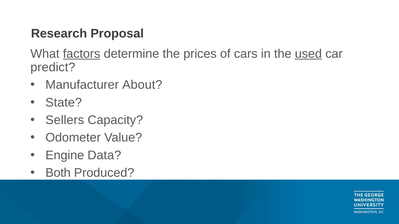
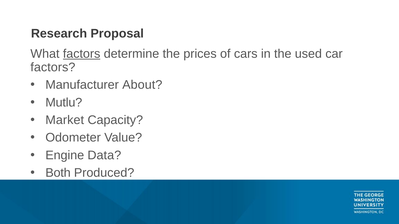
used underline: present -> none
predict at (53, 67): predict -> factors
State: State -> Mutlu
Sellers: Sellers -> Market
